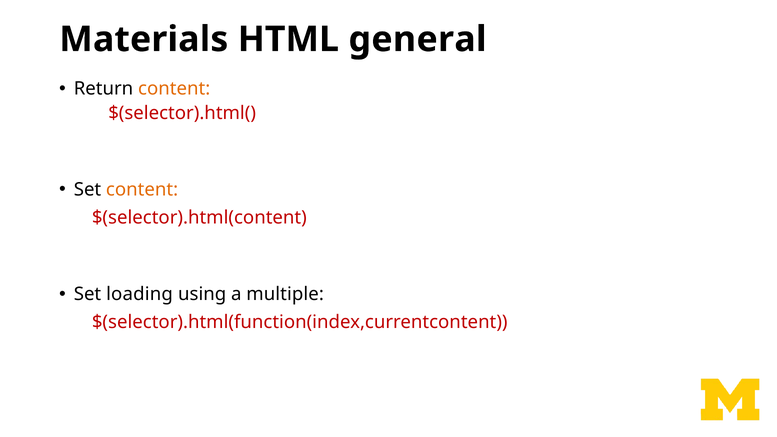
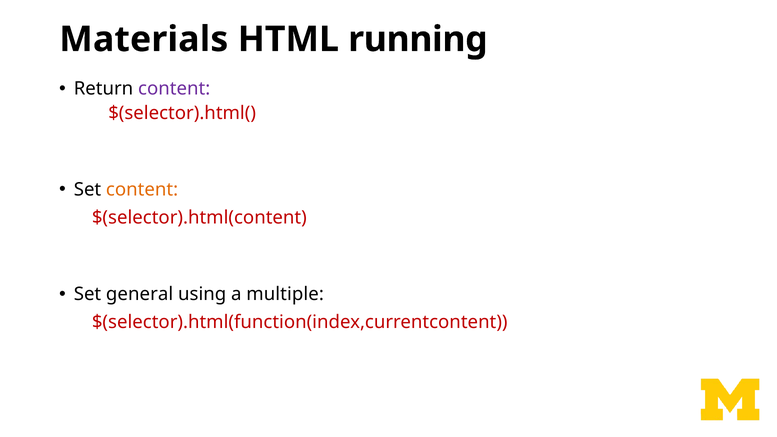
general: general -> running
content at (174, 89) colour: orange -> purple
loading: loading -> general
